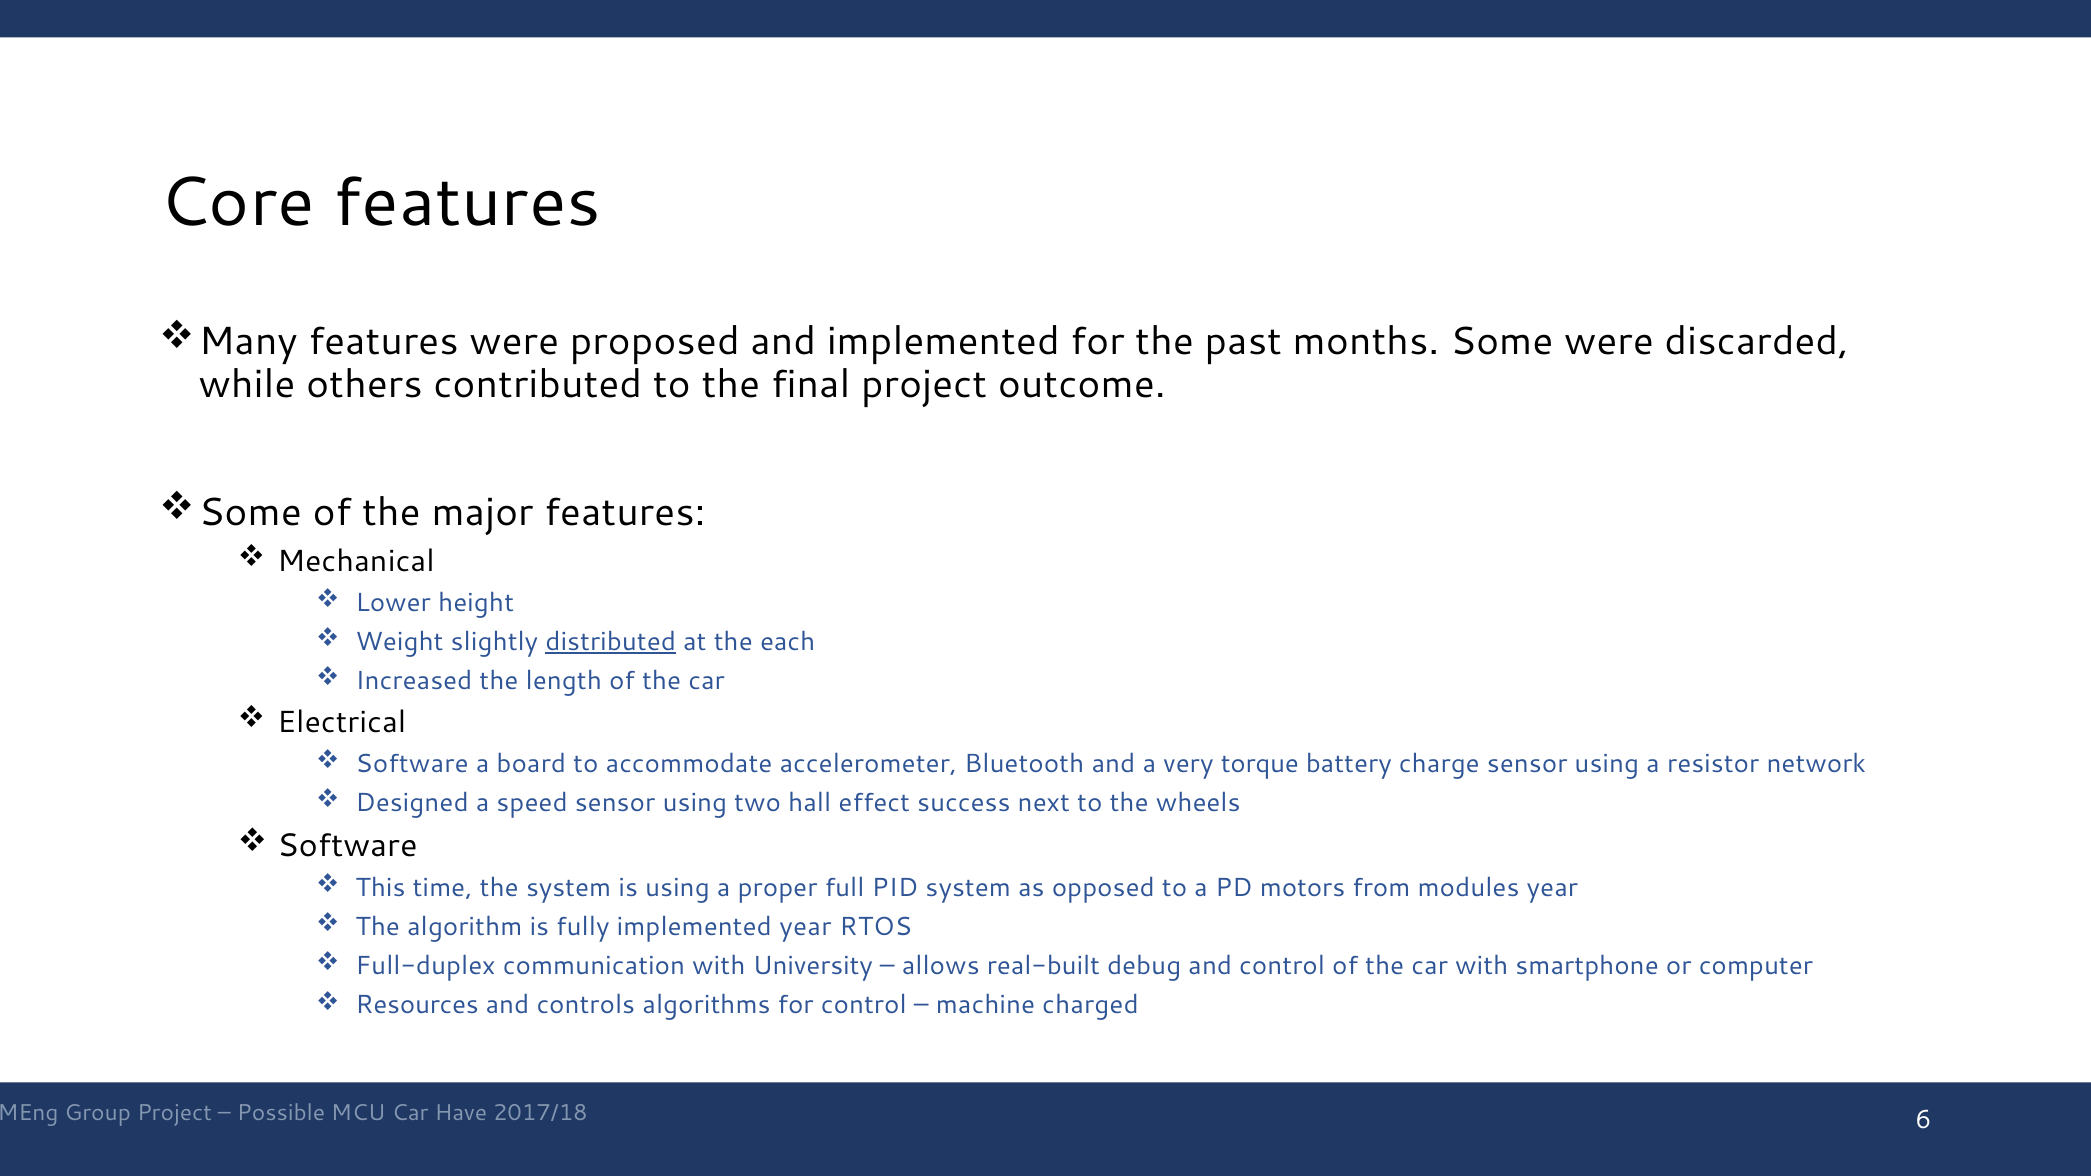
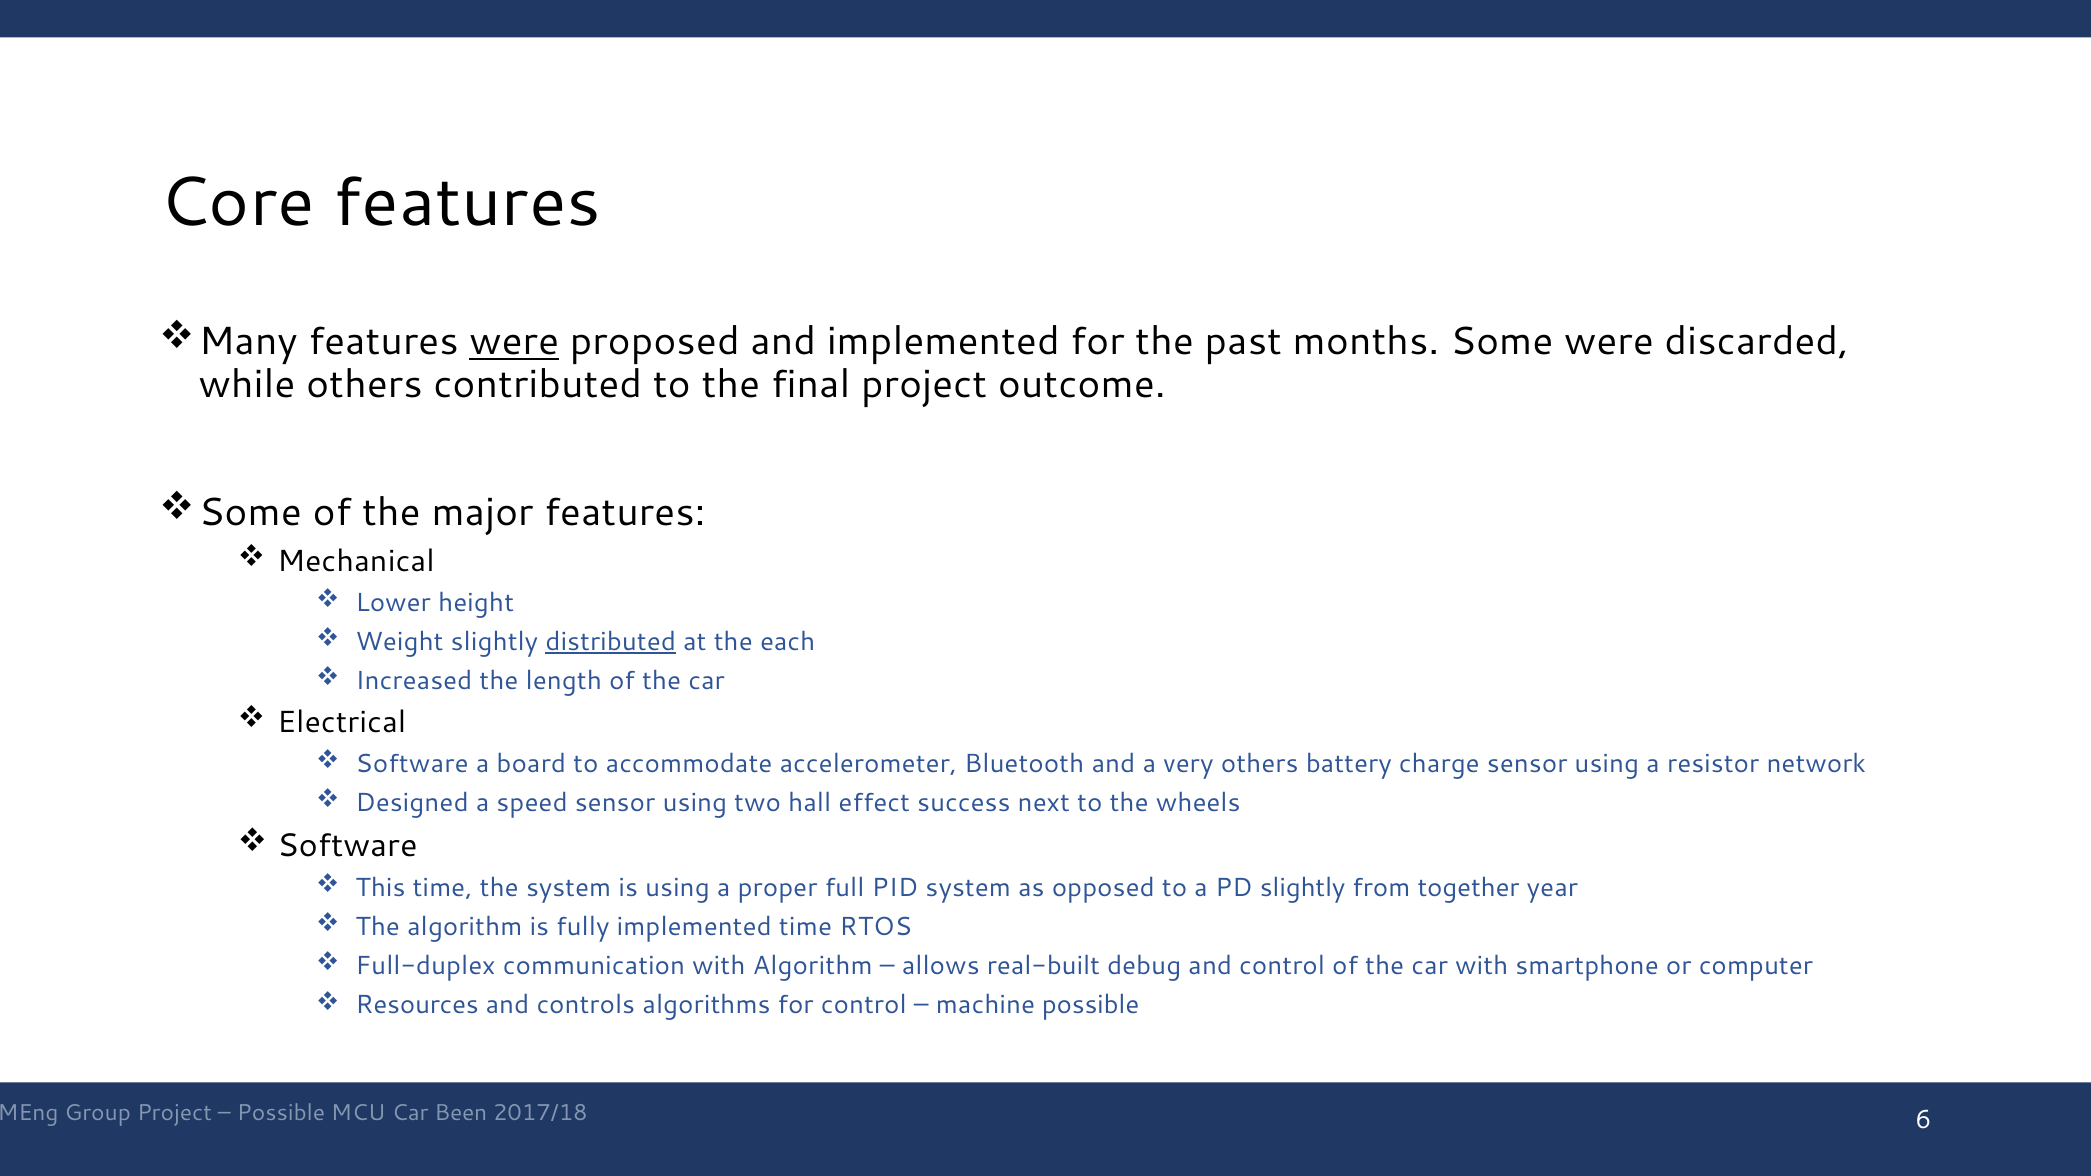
were at (514, 342) underline: none -> present
very torque: torque -> others
PD motors: motors -> slightly
modules: modules -> together
implemented year: year -> time
with University: University -> Algorithm
machine charged: charged -> possible
Have: Have -> Been
